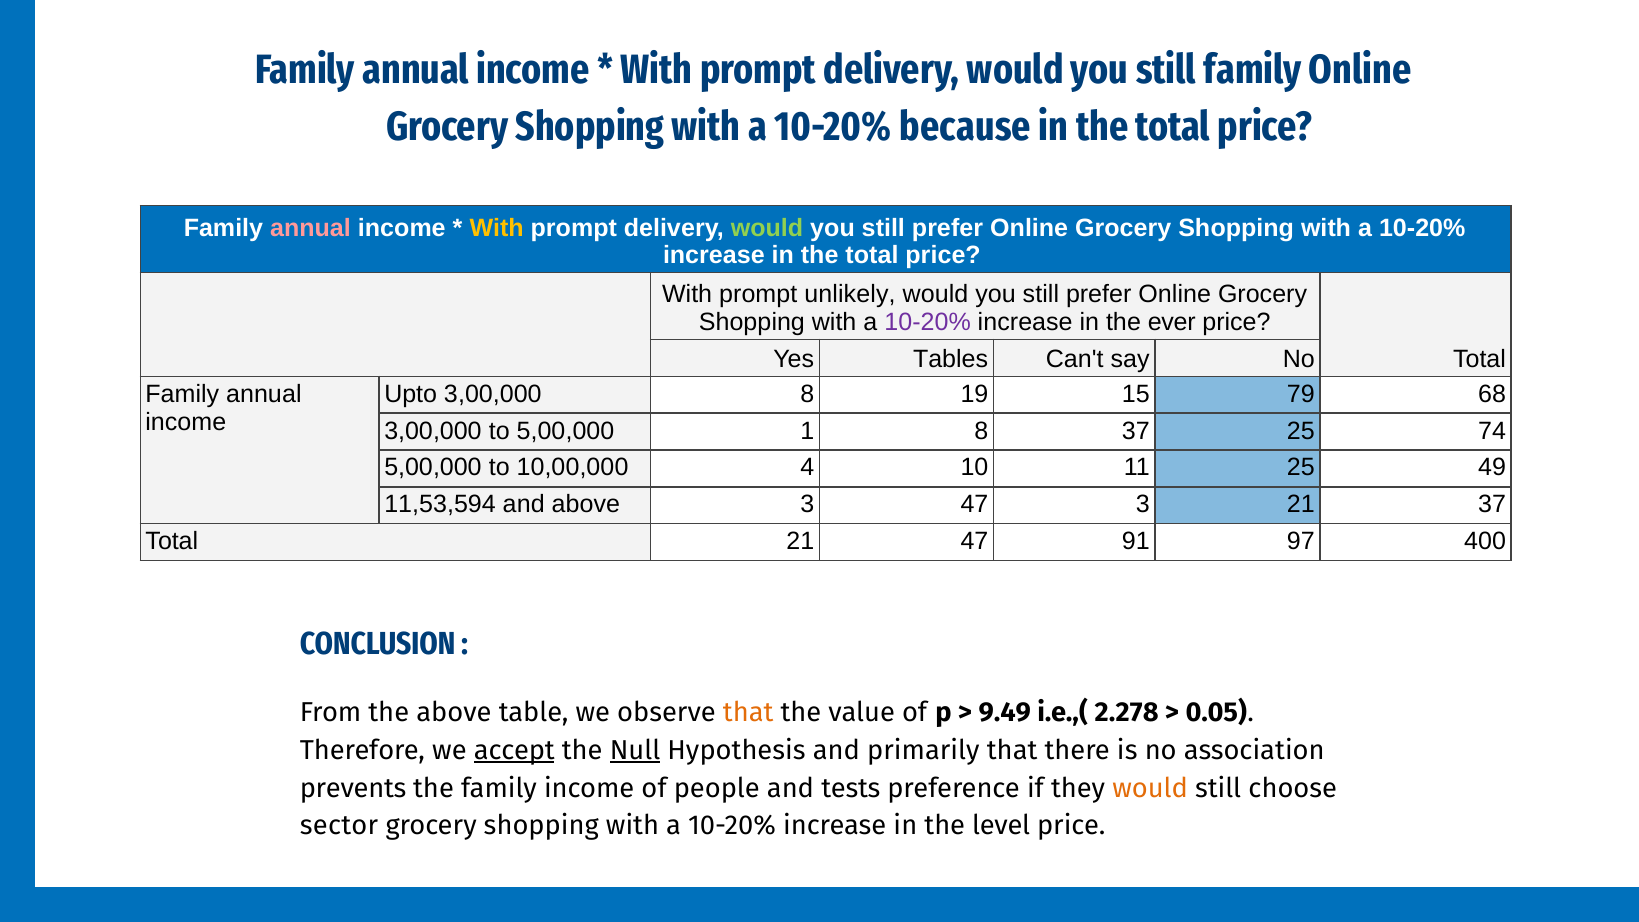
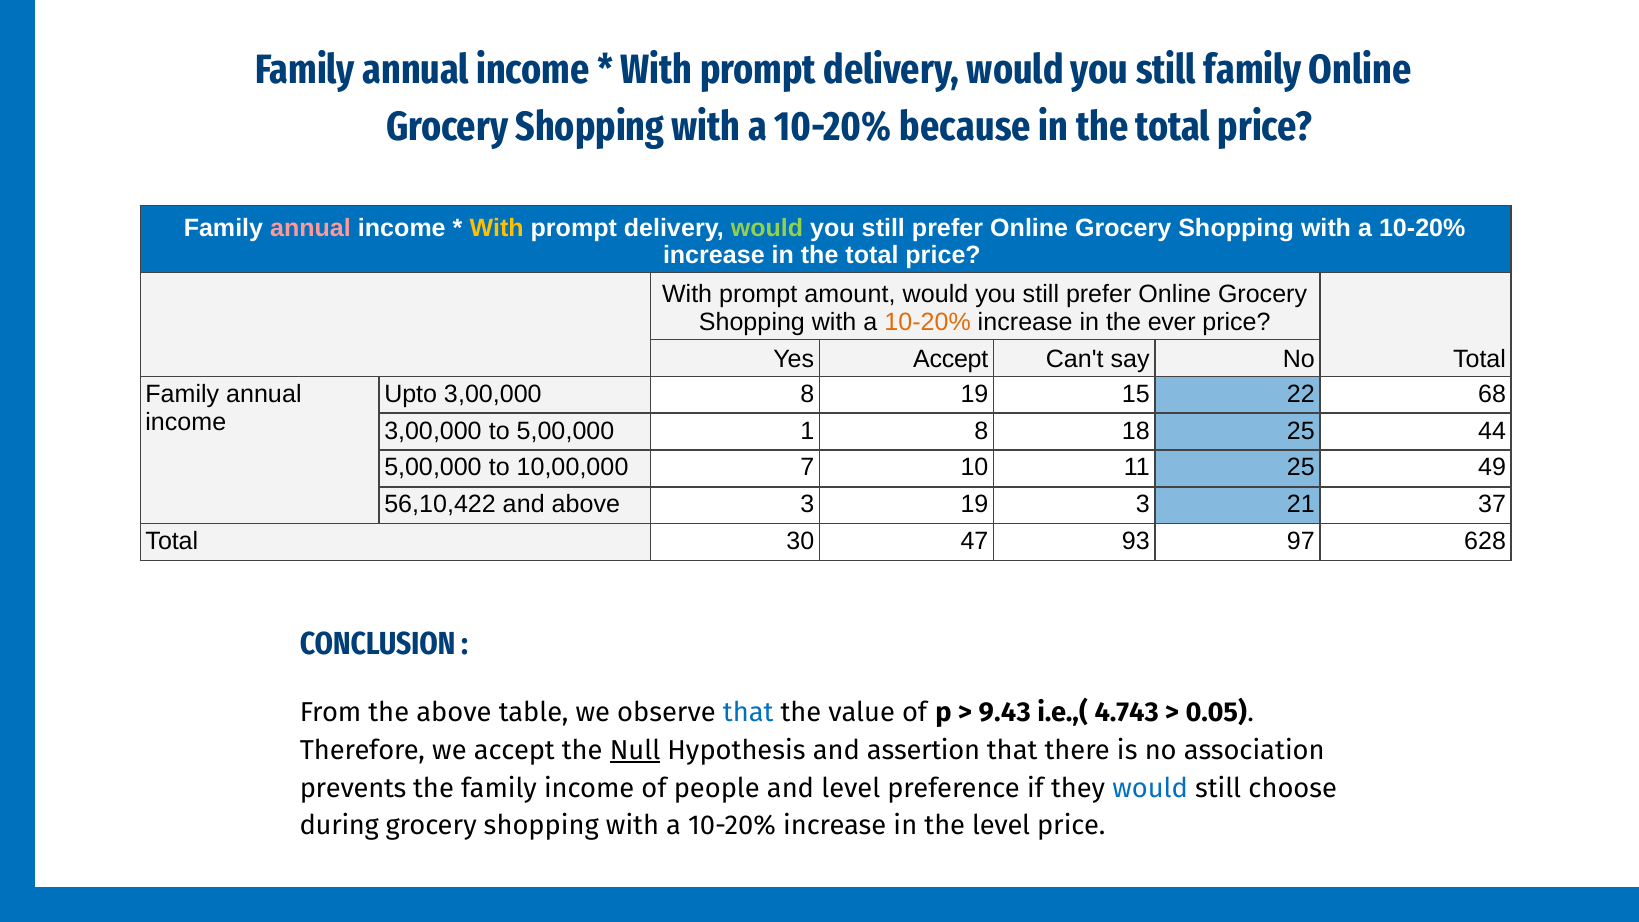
unlikely: unlikely -> amount
10-20% at (928, 323) colour: purple -> orange
Yes Tables: Tables -> Accept
79: 79 -> 22
8 37: 37 -> 18
74: 74 -> 44
4: 4 -> 7
11,53,594: 11,53,594 -> 56,10,422
3 47: 47 -> 19
Total 21: 21 -> 30
91: 91 -> 93
400: 400 -> 628
that at (748, 713) colour: orange -> blue
9.49: 9.49 -> 9.43
2.278: 2.278 -> 4.743
accept at (514, 750) underline: present -> none
primarily: primarily -> assertion
and tests: tests -> level
would at (1150, 788) colour: orange -> blue
sector: sector -> during
